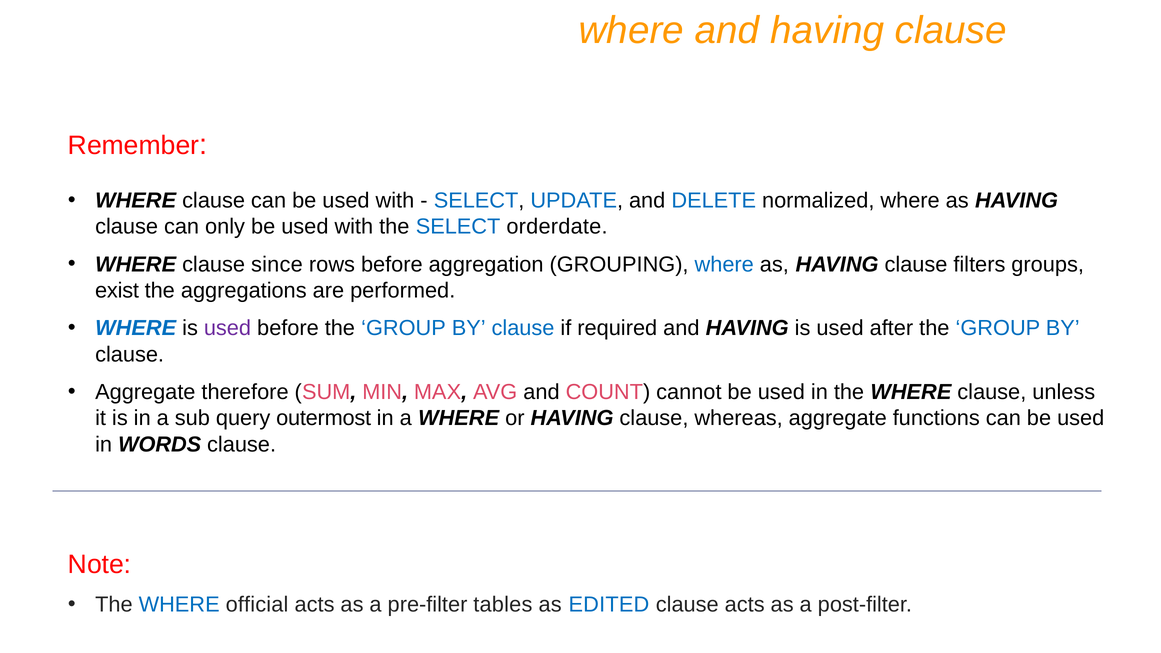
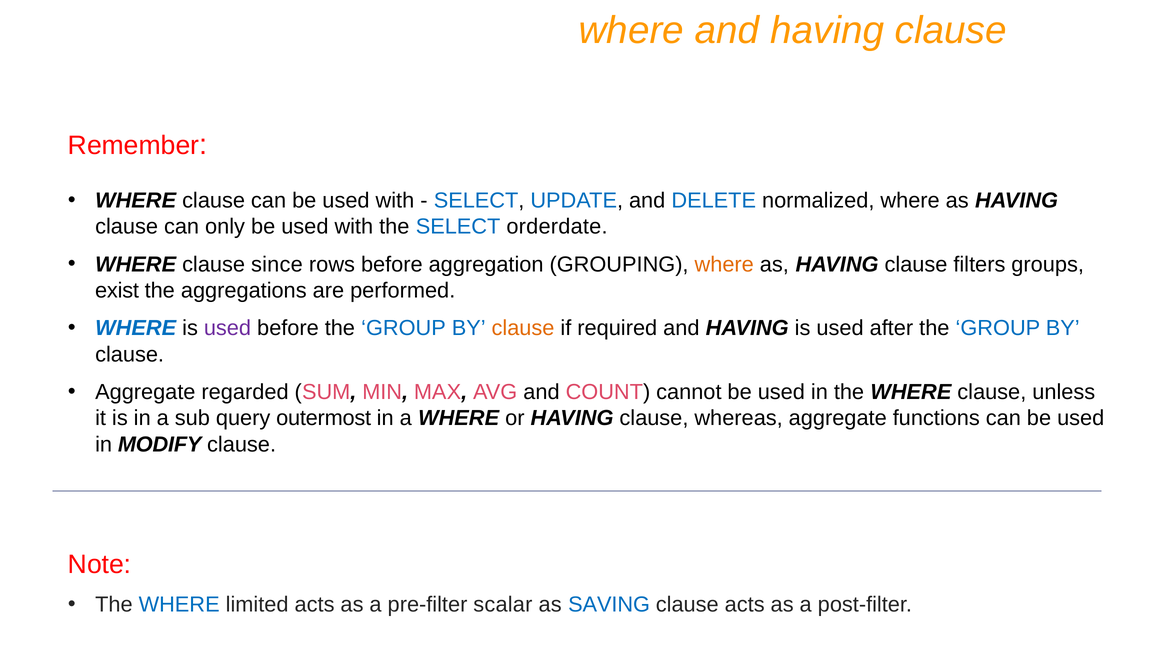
where at (724, 264) colour: blue -> orange
clause at (523, 328) colour: blue -> orange
therefore: therefore -> regarded
WORDS: WORDS -> MODIFY
official: official -> limited
tables: tables -> scalar
EDITED: EDITED -> SAVING
